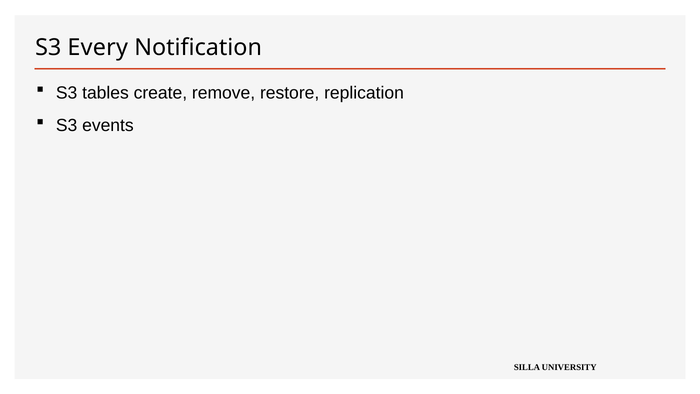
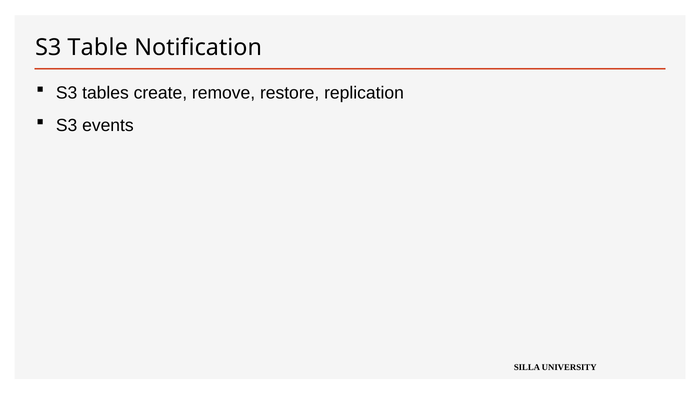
Every: Every -> Table
